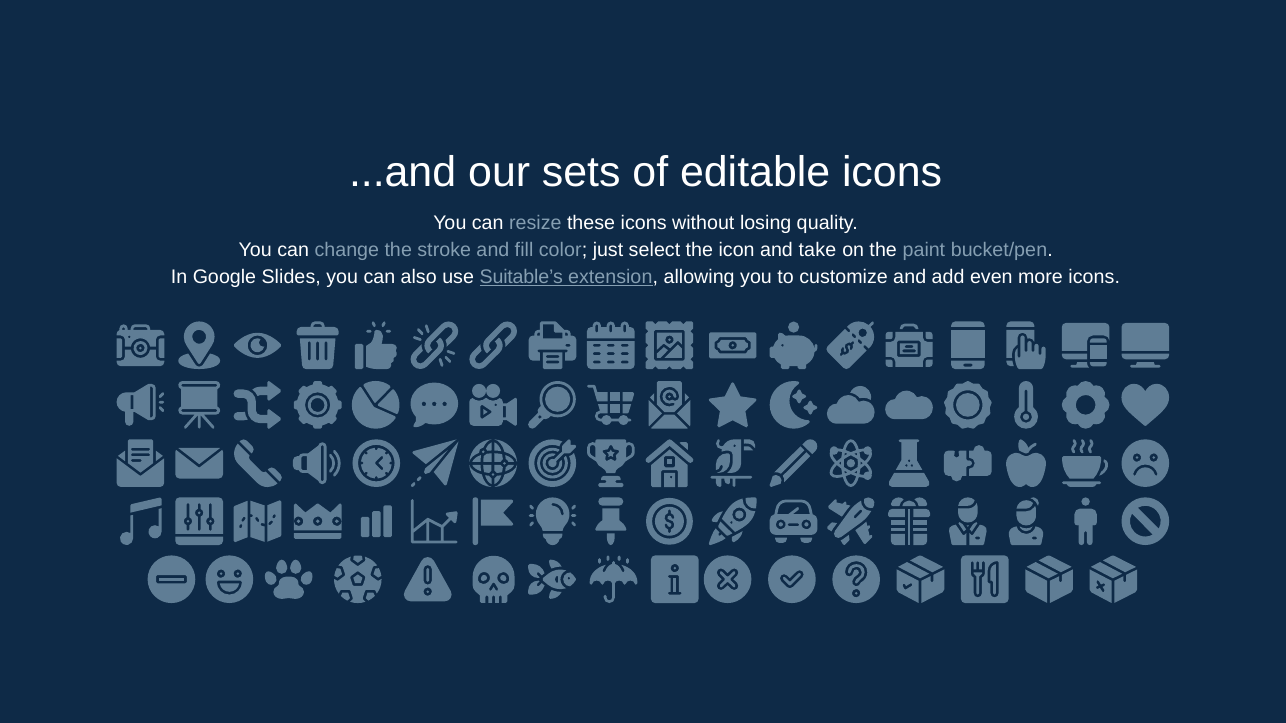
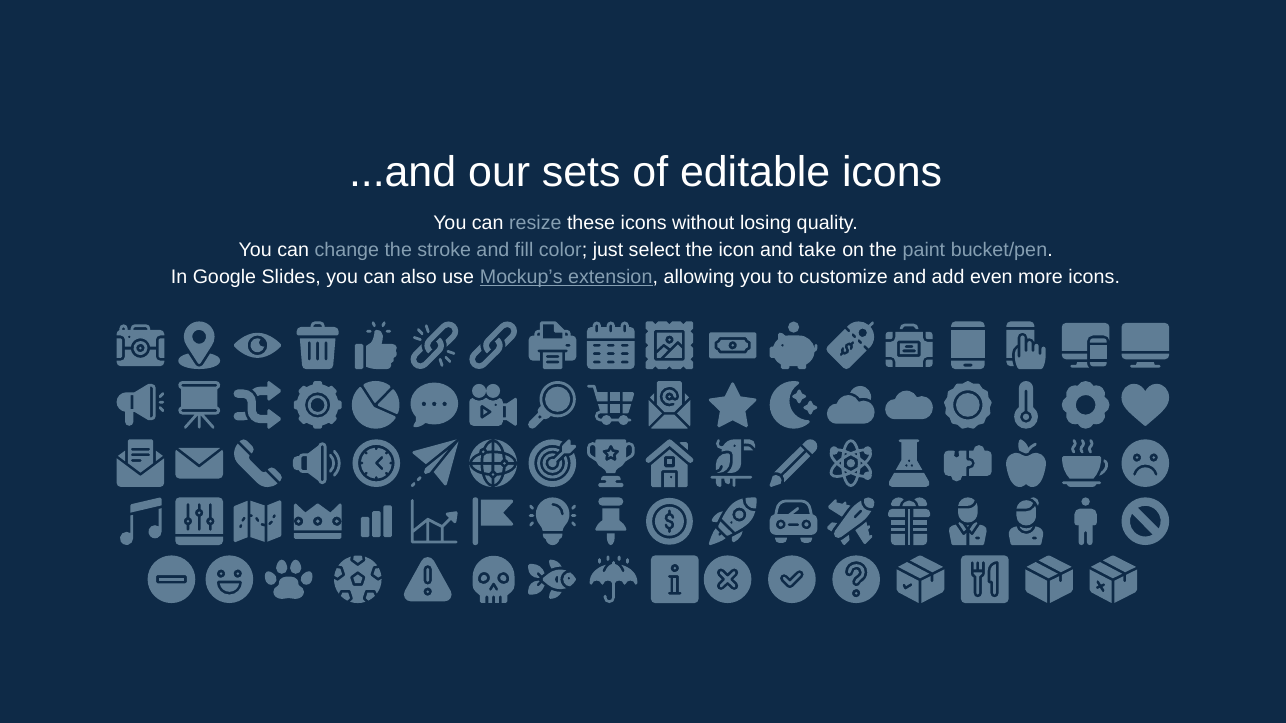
Suitable’s: Suitable’s -> Mockup’s
